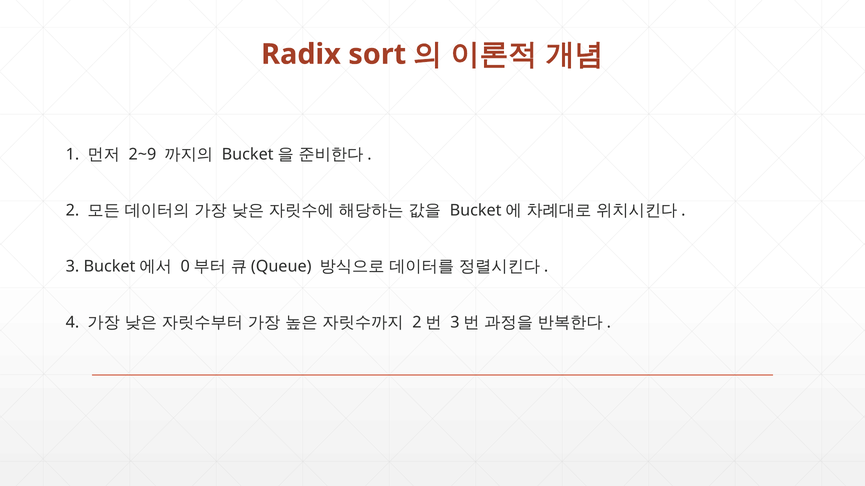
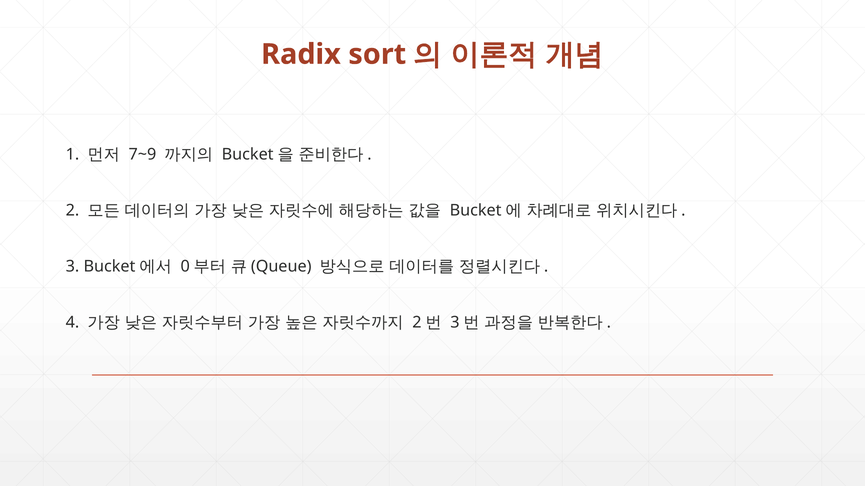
2~9: 2~9 -> 7~9
